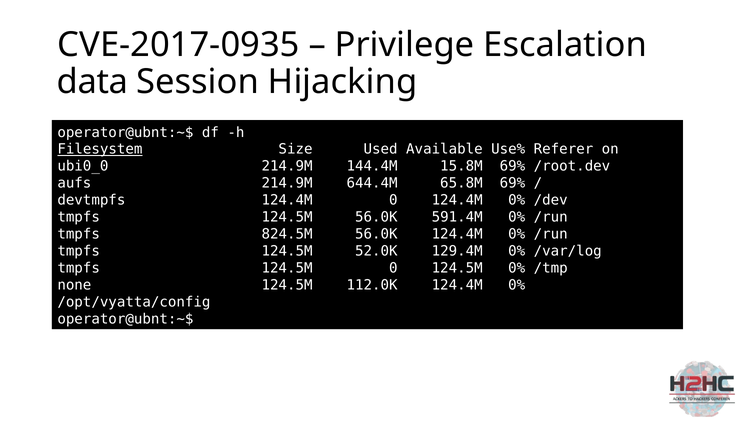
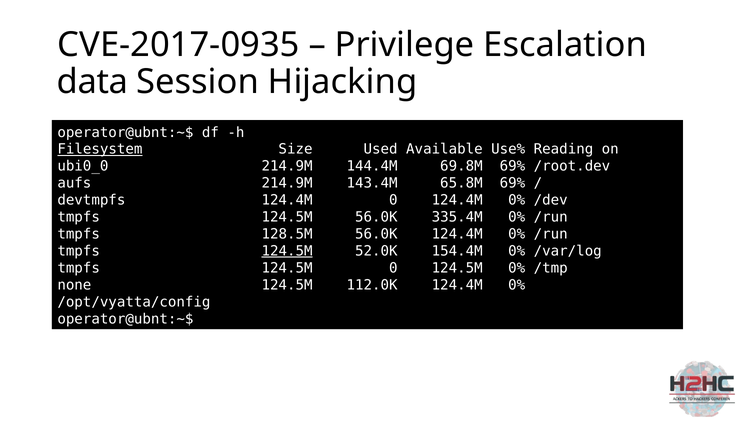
Referer: Referer -> Reading
15.8M: 15.8M -> 69.8M
644.4M: 644.4M -> 143.4M
591.4M: 591.4M -> 335.4M
824.5M: 824.5M -> 128.5M
124.5M at (287, 251) underline: none -> present
129.4M: 129.4M -> 154.4M
